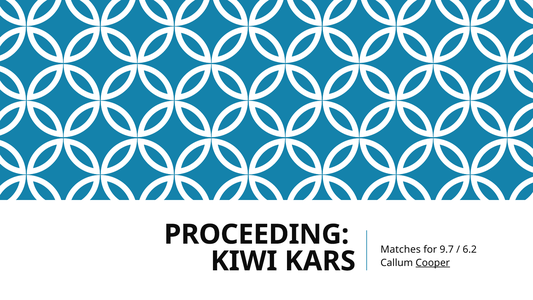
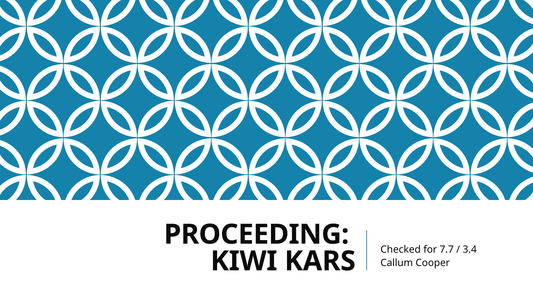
Matches: Matches -> Checked
9.7: 9.7 -> 7.7
6.2: 6.2 -> 3.4
Cooper underline: present -> none
